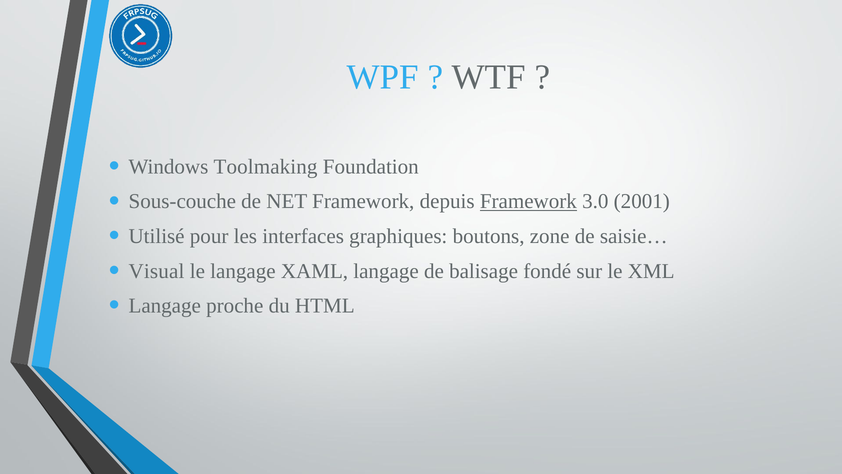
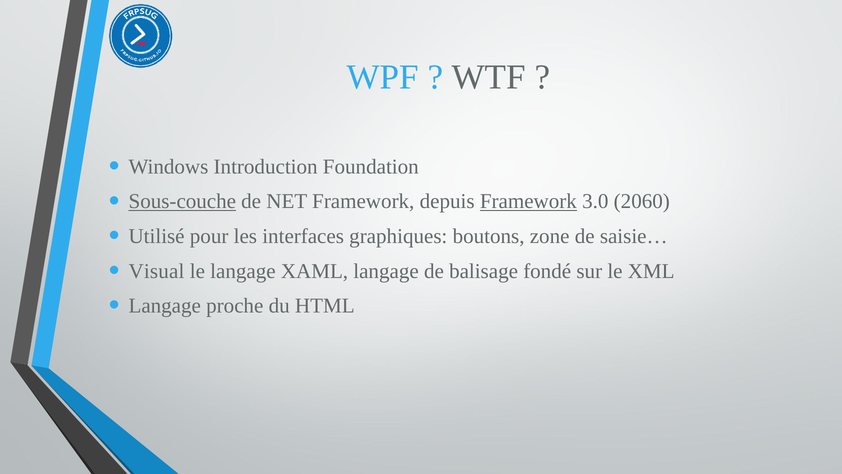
Toolmaking: Toolmaking -> Introduction
Sous-couche underline: none -> present
2001: 2001 -> 2060
